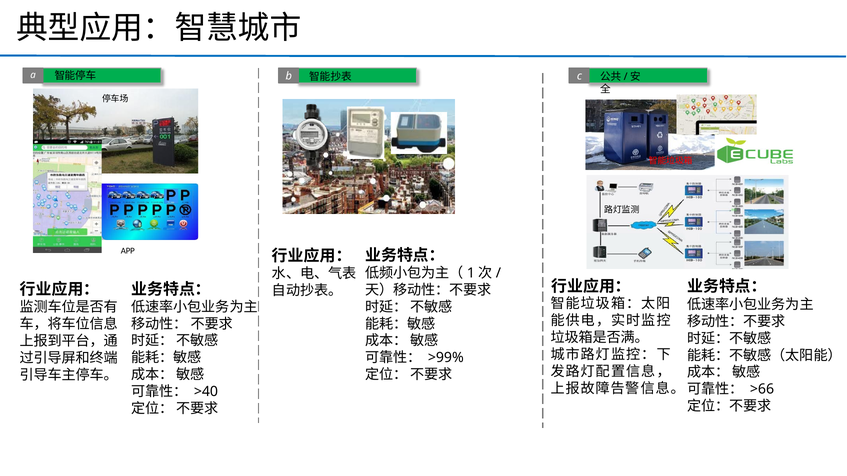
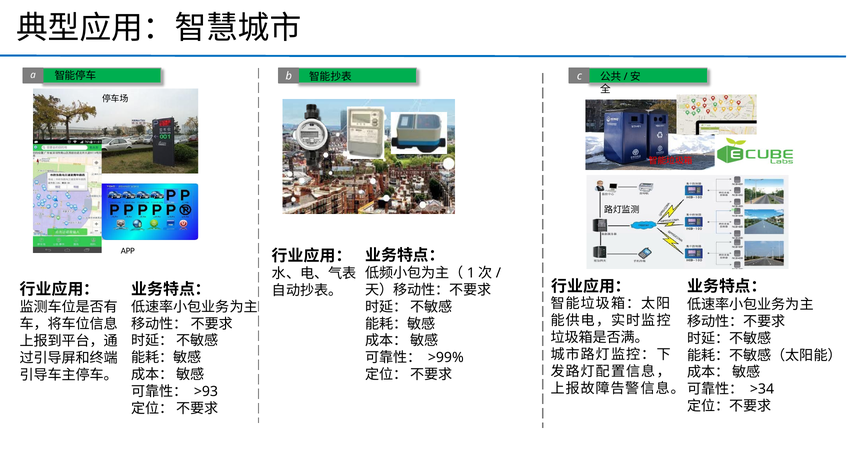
>66: >66 -> >34
>40: >40 -> >93
